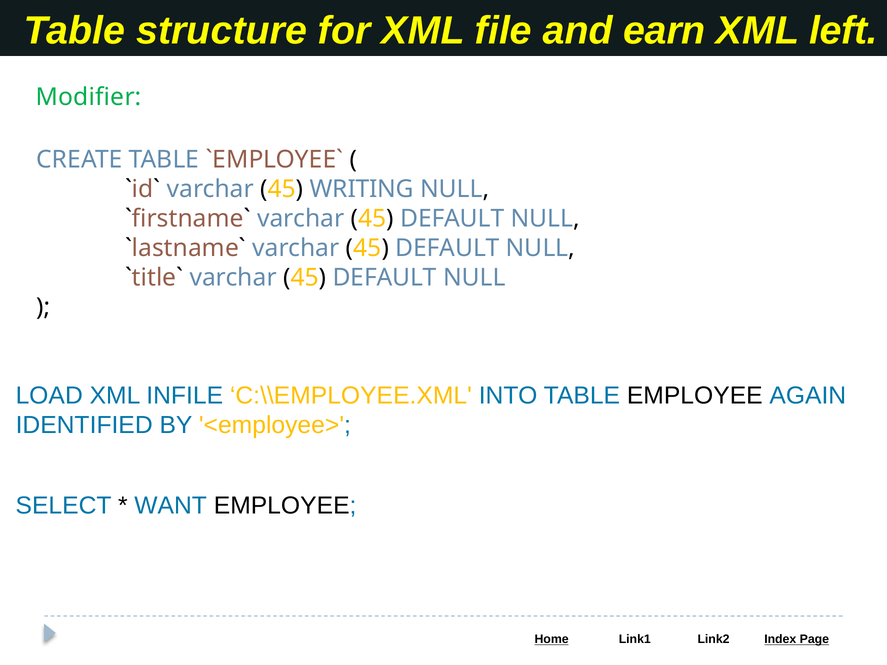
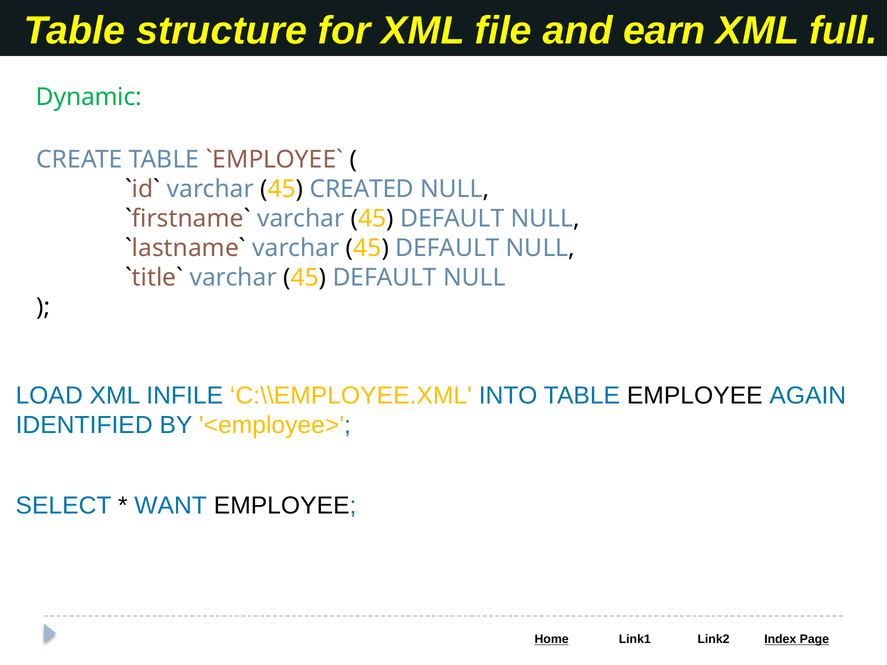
left: left -> full
Modifier: Modifier -> Dynamic
WRITING: WRITING -> CREATED
